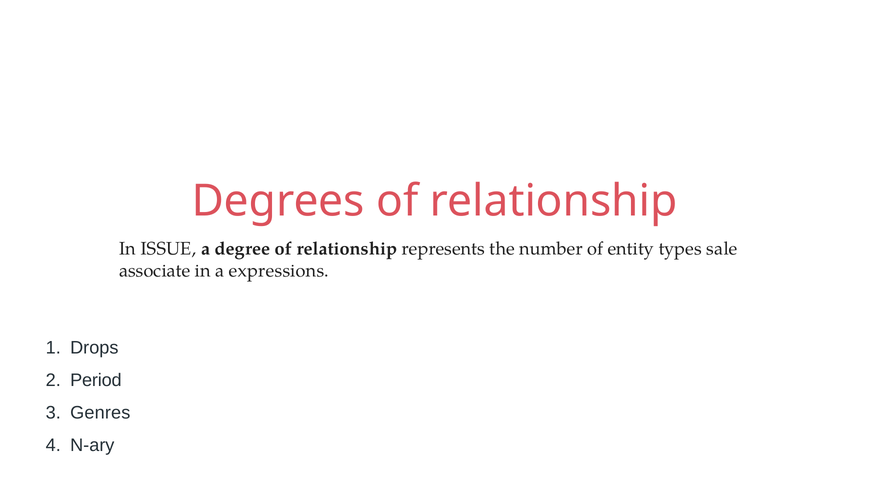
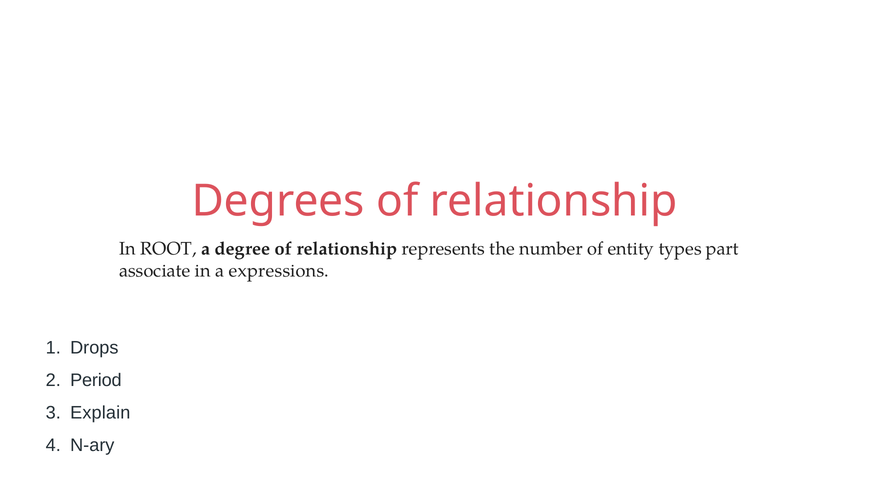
ISSUE: ISSUE -> ROOT
sale: sale -> part
Genres: Genres -> Explain
